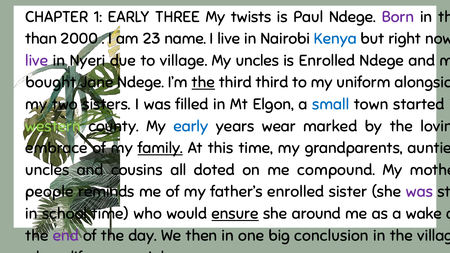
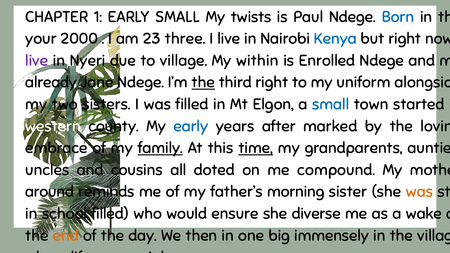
EARLY THREE: THREE -> SMALL
Born colour: purple -> blue
than: than -> your
name: name -> three
My uncles: uncles -> within
bought: bought -> already
third third: third -> right
western colour: light green -> white
wear: wear -> after
time at (256, 148) underline: none -> present
people: people -> around
father’s enrolled: enrolled -> morning
was at (419, 192) colour: purple -> orange
school time: time -> filled
ensure underline: present -> none
around: around -> diverse
end colour: purple -> orange
conclusion: conclusion -> immensely
